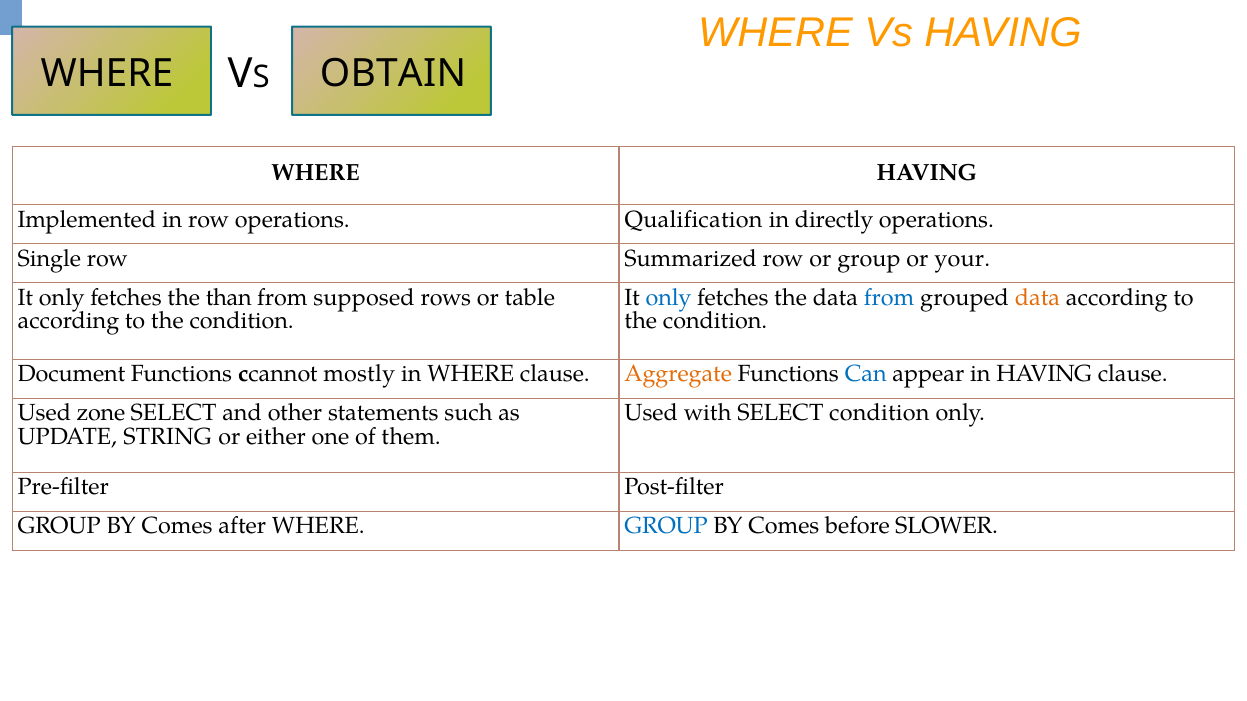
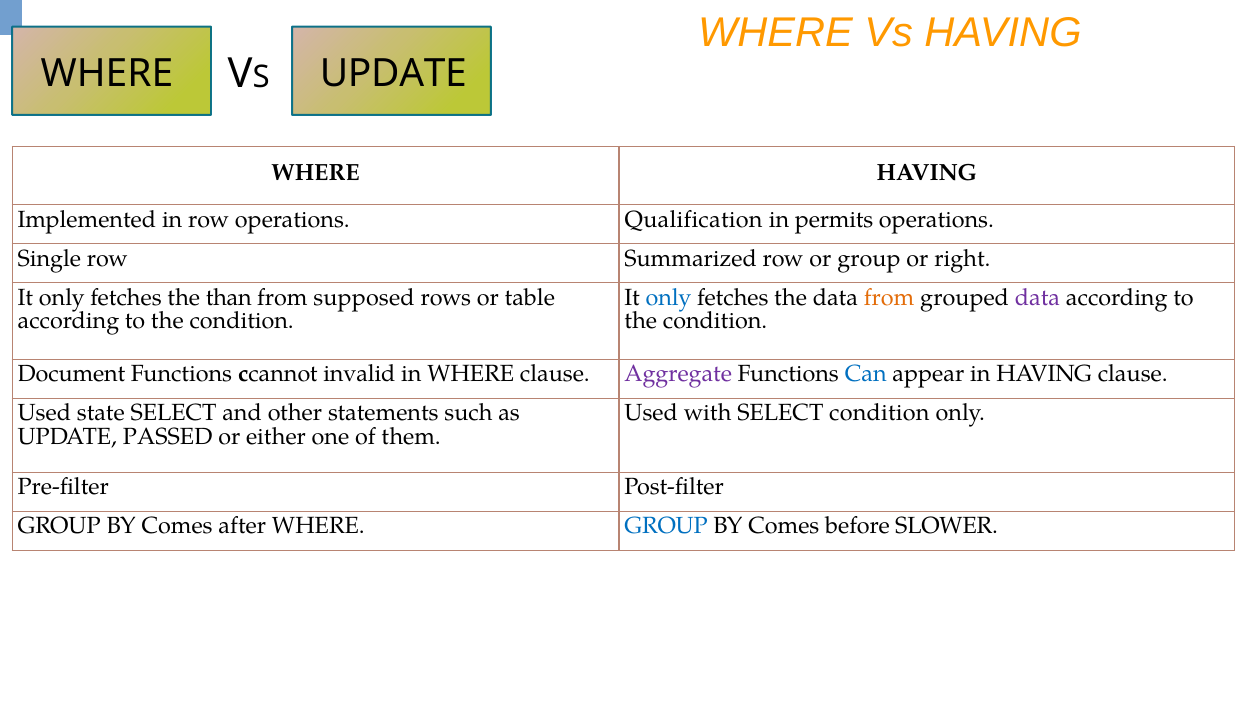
WHERE OBTAIN: OBTAIN -> UPDATE
directly: directly -> permits
your: your -> right
from at (889, 298) colour: blue -> orange
data at (1037, 298) colour: orange -> purple
mostly: mostly -> invalid
Aggregate colour: orange -> purple
zone: zone -> state
STRING: STRING -> PASSED
